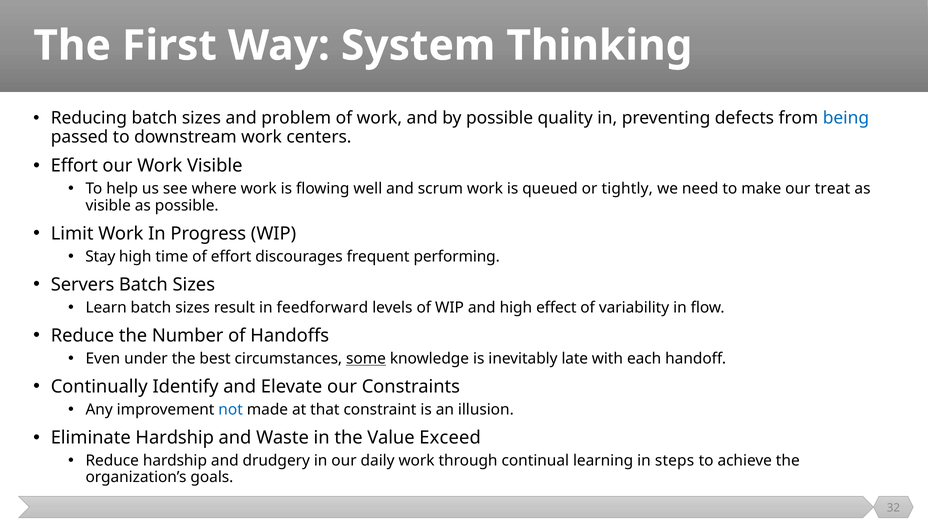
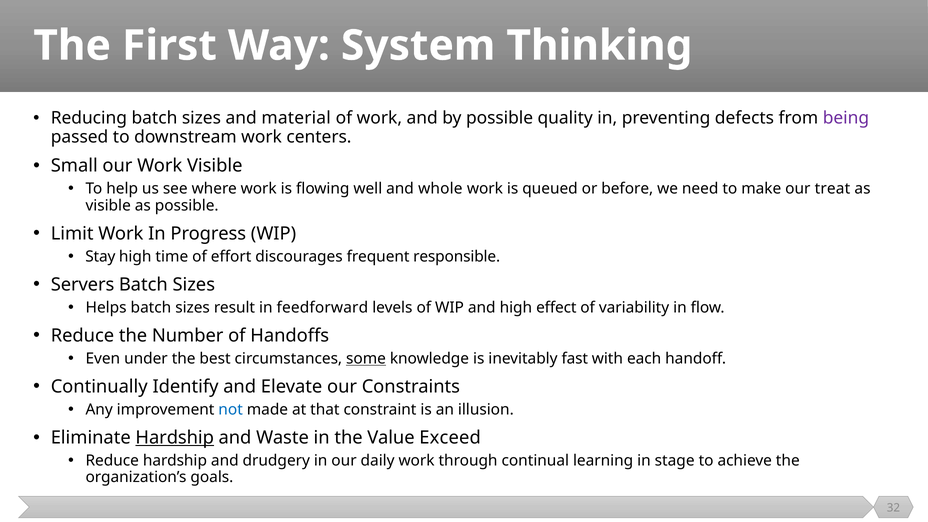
problem: problem -> material
being colour: blue -> purple
Effort at (74, 166): Effort -> Small
scrum: scrum -> whole
tightly: tightly -> before
performing: performing -> responsible
Learn: Learn -> Helps
late: late -> fast
Hardship at (175, 438) underline: none -> present
steps: steps -> stage
